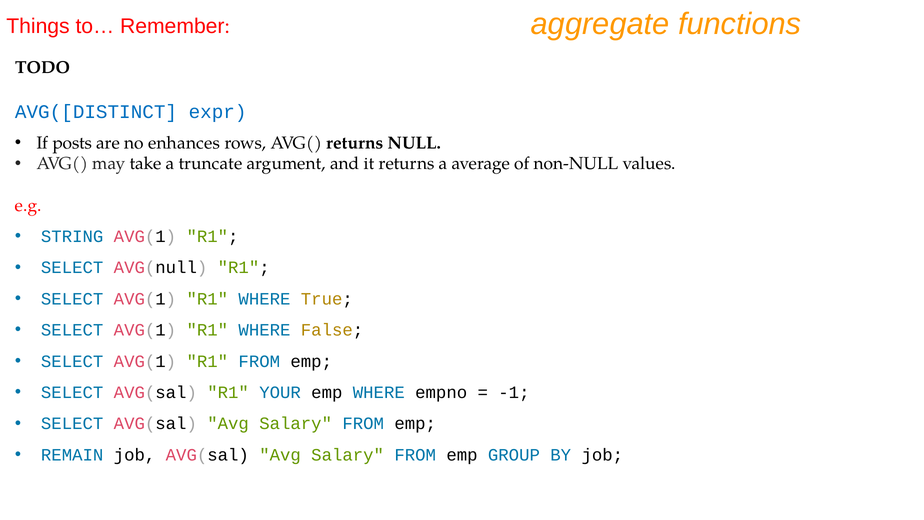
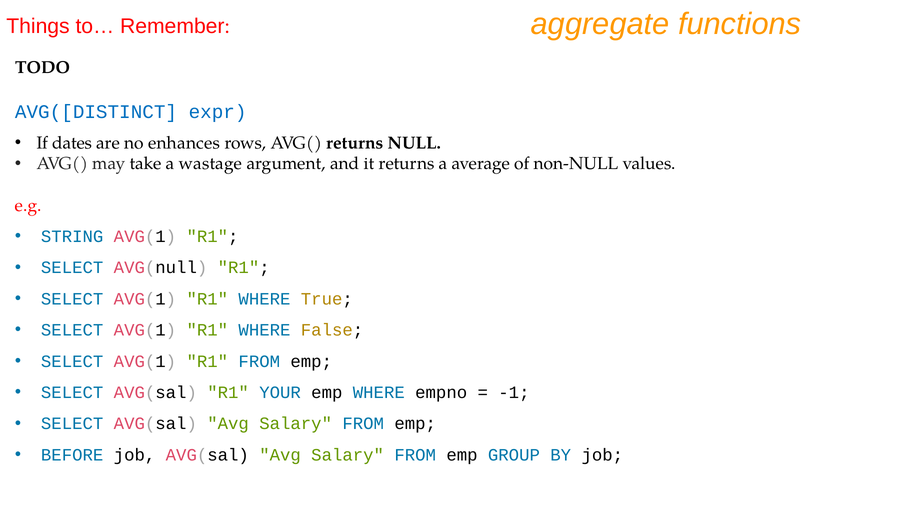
posts: posts -> dates
truncate: truncate -> wastage
REMAIN: REMAIN -> BEFORE
